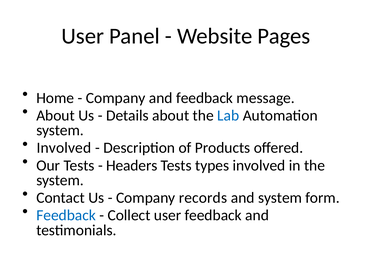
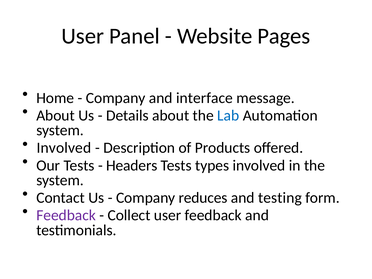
and feedback: feedback -> interface
records: records -> reduces
and system: system -> testing
Feedback at (66, 215) colour: blue -> purple
